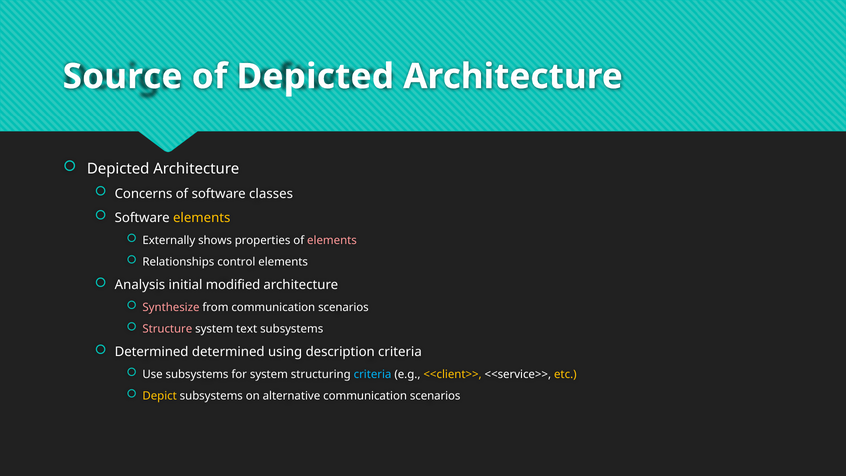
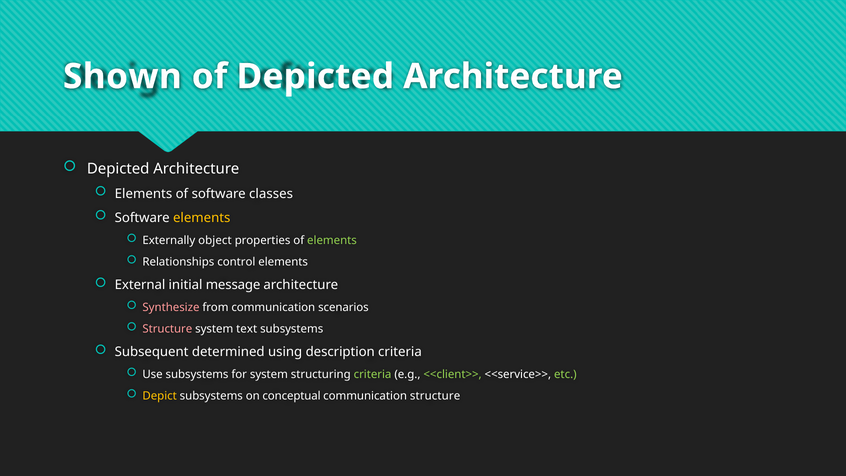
Source: Source -> Shown
Concerns at (144, 194): Concerns -> Elements
shows: shows -> object
elements at (332, 240) colour: pink -> light green
Analysis: Analysis -> External
modified: modified -> message
Determined at (152, 352): Determined -> Subsequent
criteria at (373, 374) colour: light blue -> light green
<<client>> colour: yellow -> light green
etc colour: yellow -> light green
alternative: alternative -> conceptual
scenarios at (435, 396): scenarios -> structure
